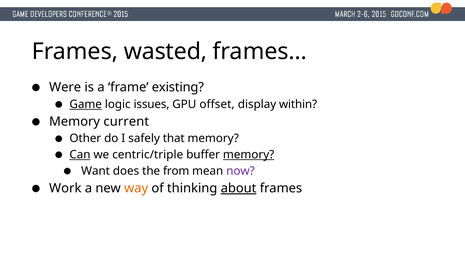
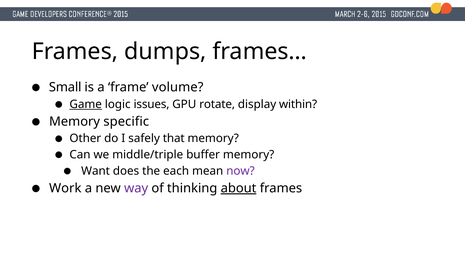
wasted: wasted -> dumps
Were: Were -> Small
existing: existing -> volume
offset: offset -> rotate
current: current -> specific
Can underline: present -> none
centric/triple: centric/triple -> middle/triple
memory at (249, 155) underline: present -> none
from: from -> each
way colour: orange -> purple
